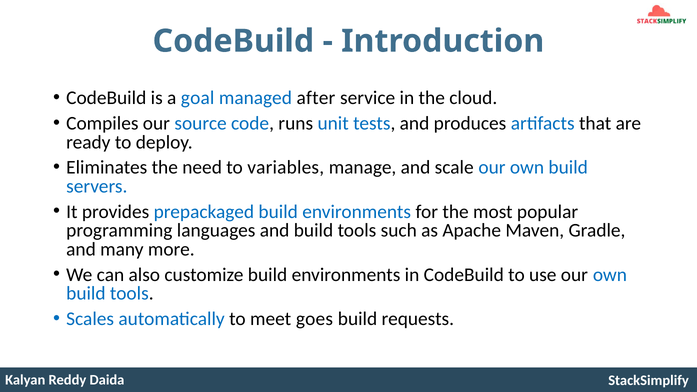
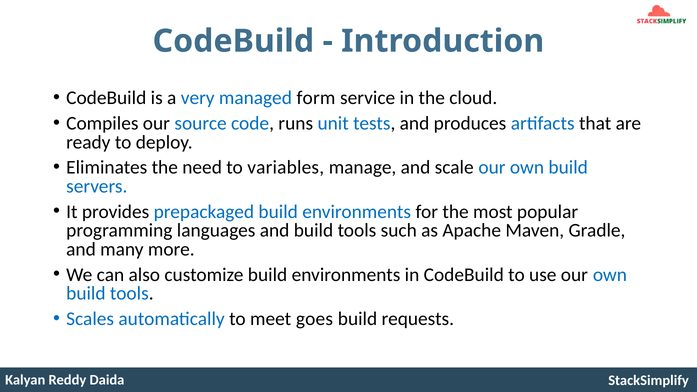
goal: goal -> very
after: after -> form
